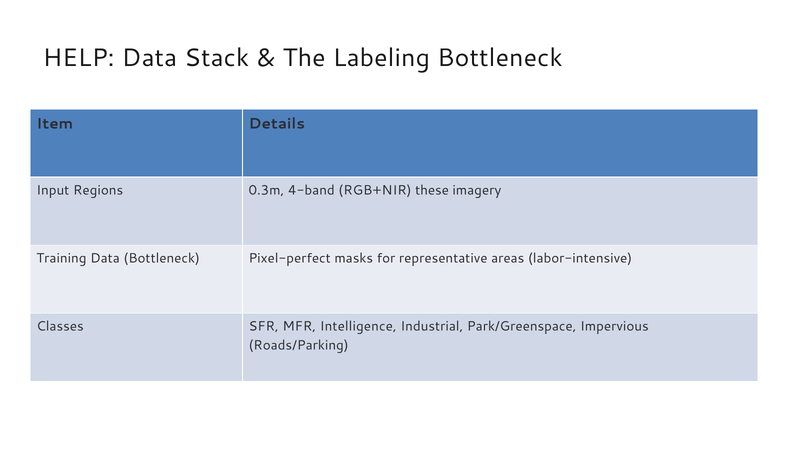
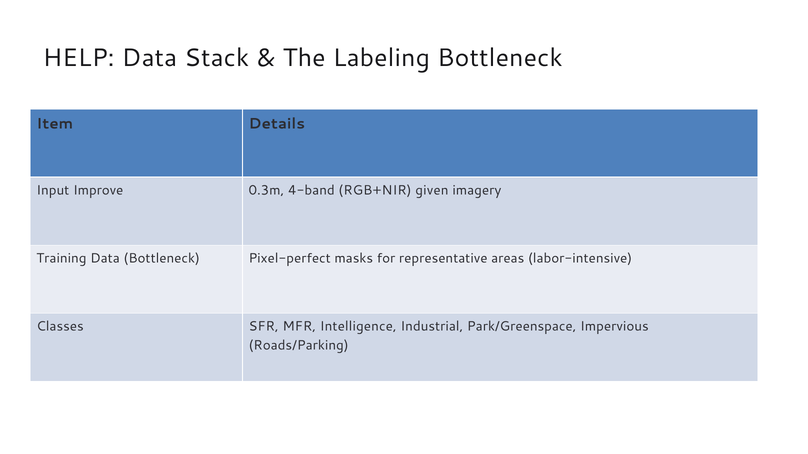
Regions: Regions -> Improve
these: these -> given
